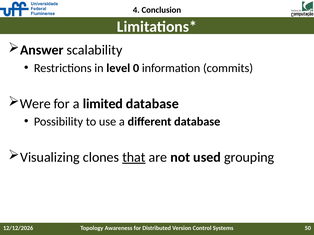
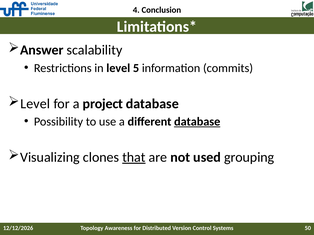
0: 0 -> 5
Were at (35, 104): Were -> Level
limited: limited -> project
database at (197, 122) underline: none -> present
